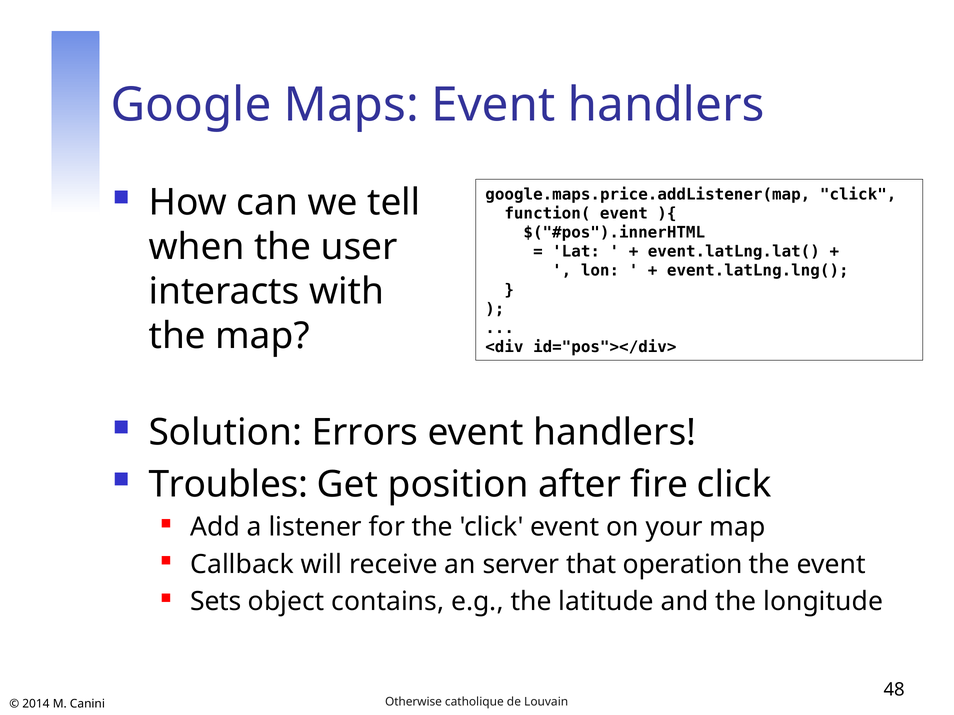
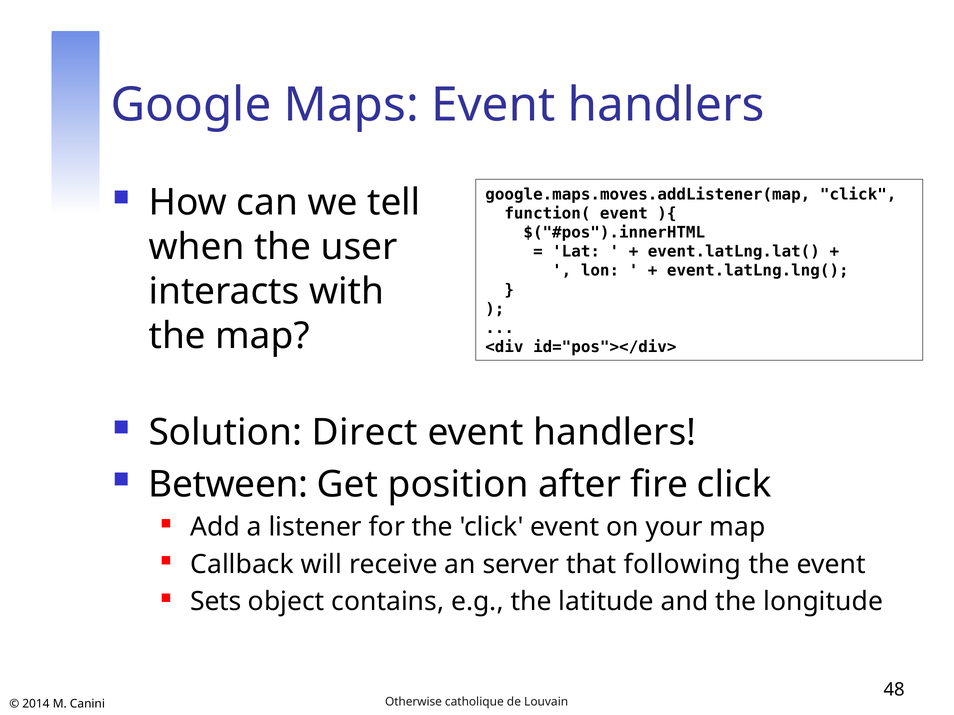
google.maps.price.addListener(map: google.maps.price.addListener(map -> google.maps.moves.addListener(map
Errors: Errors -> Direct
Troubles: Troubles -> Between
operation: operation -> following
